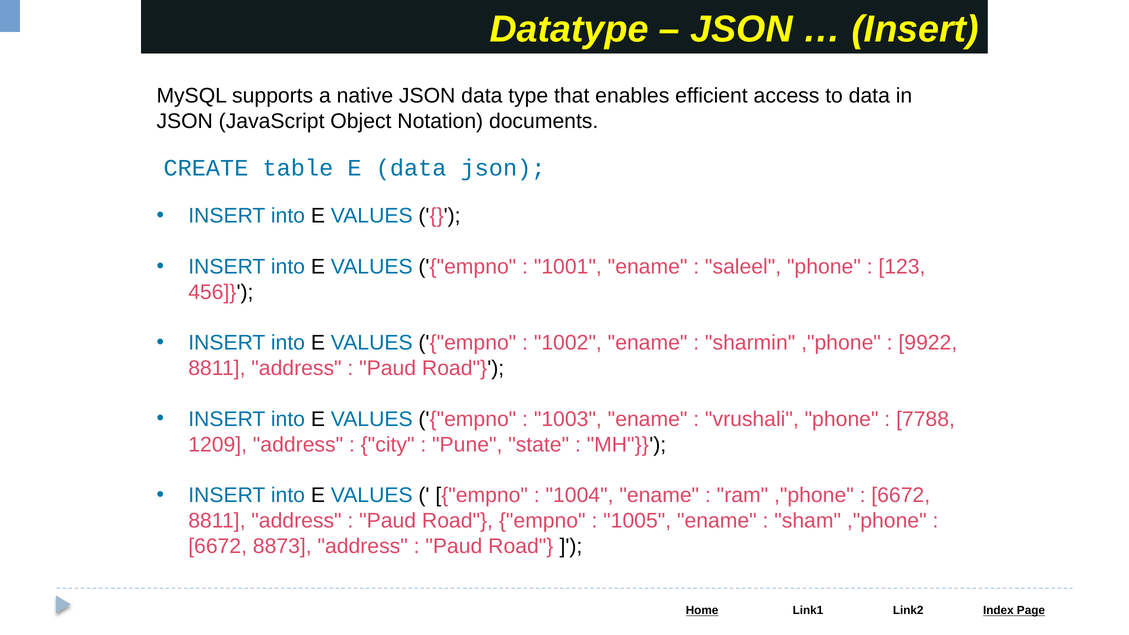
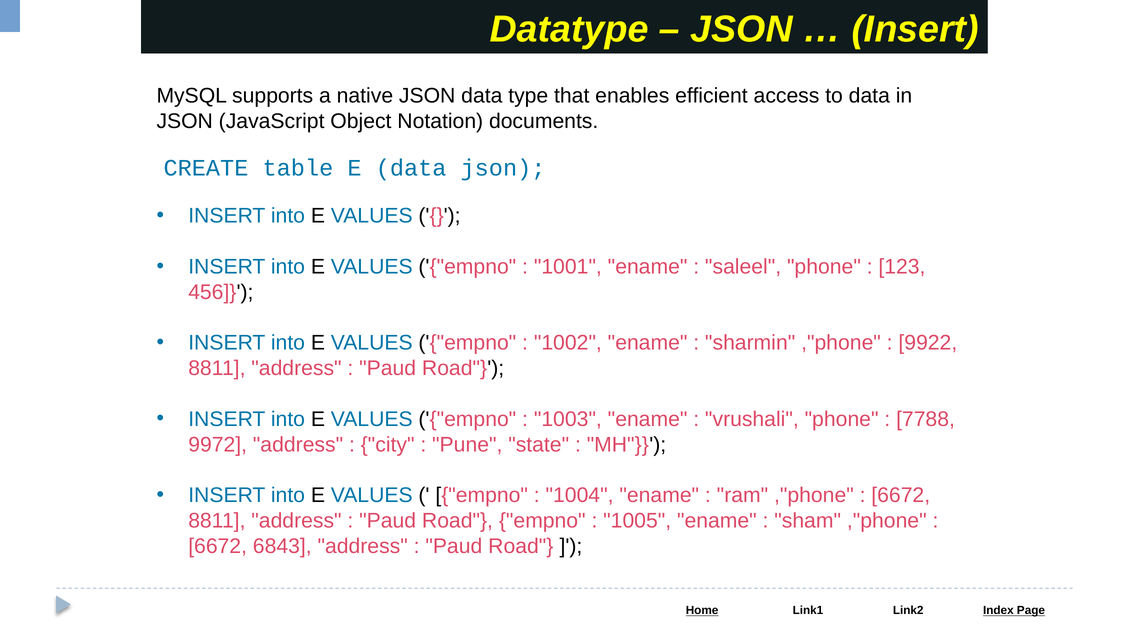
1209: 1209 -> 9972
8873: 8873 -> 6843
